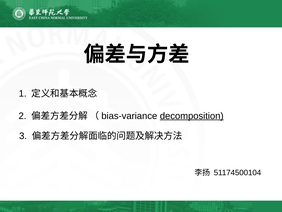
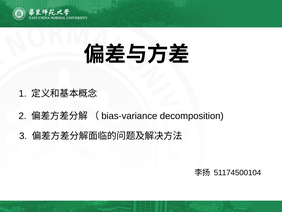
decomposition underline: present -> none
